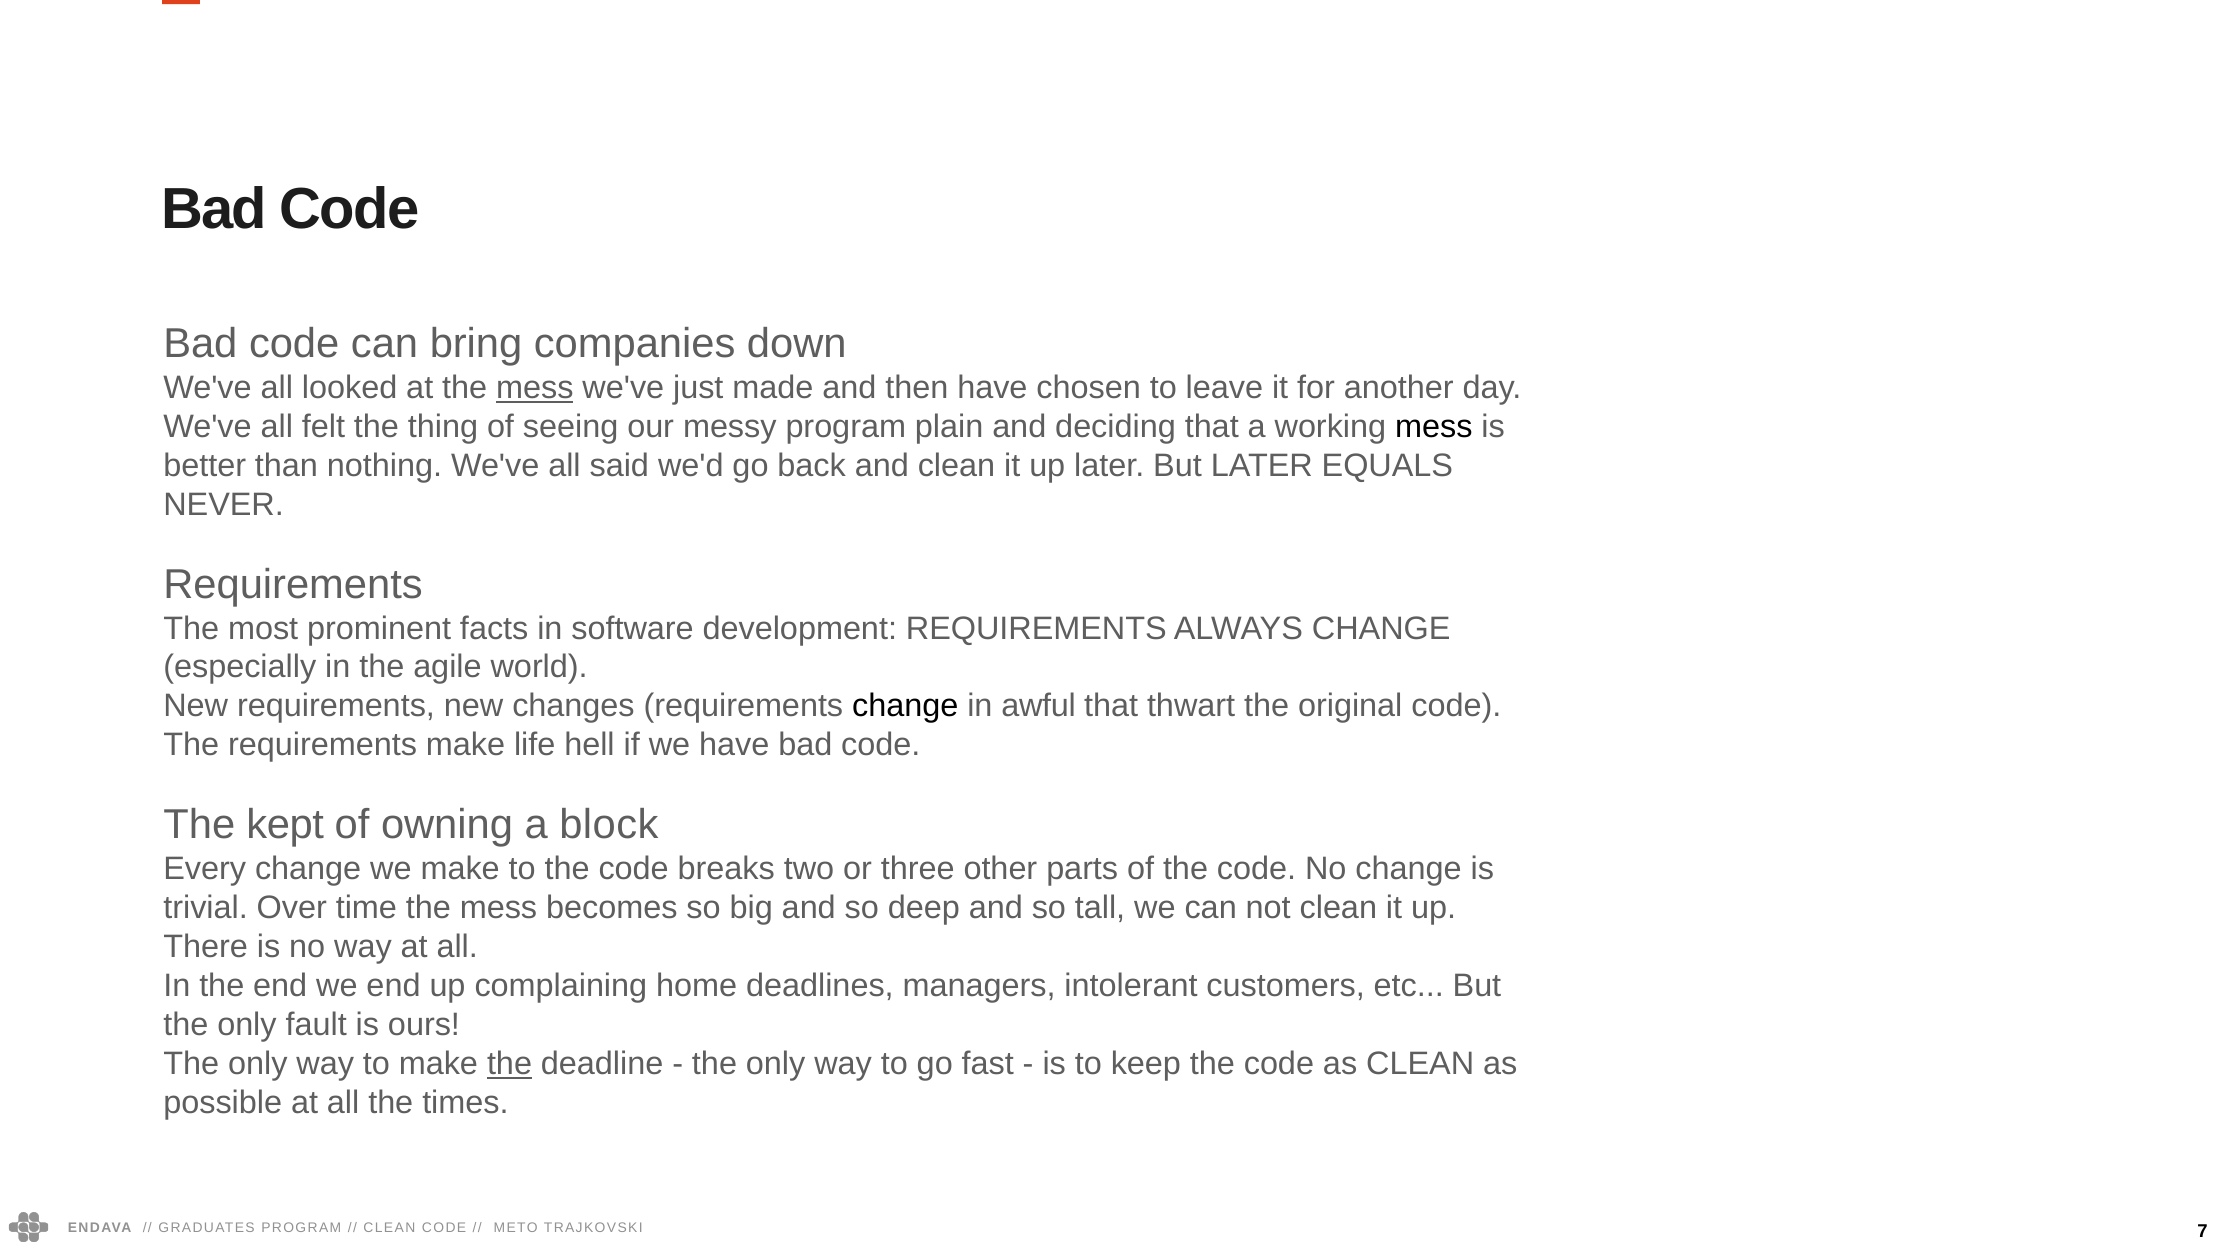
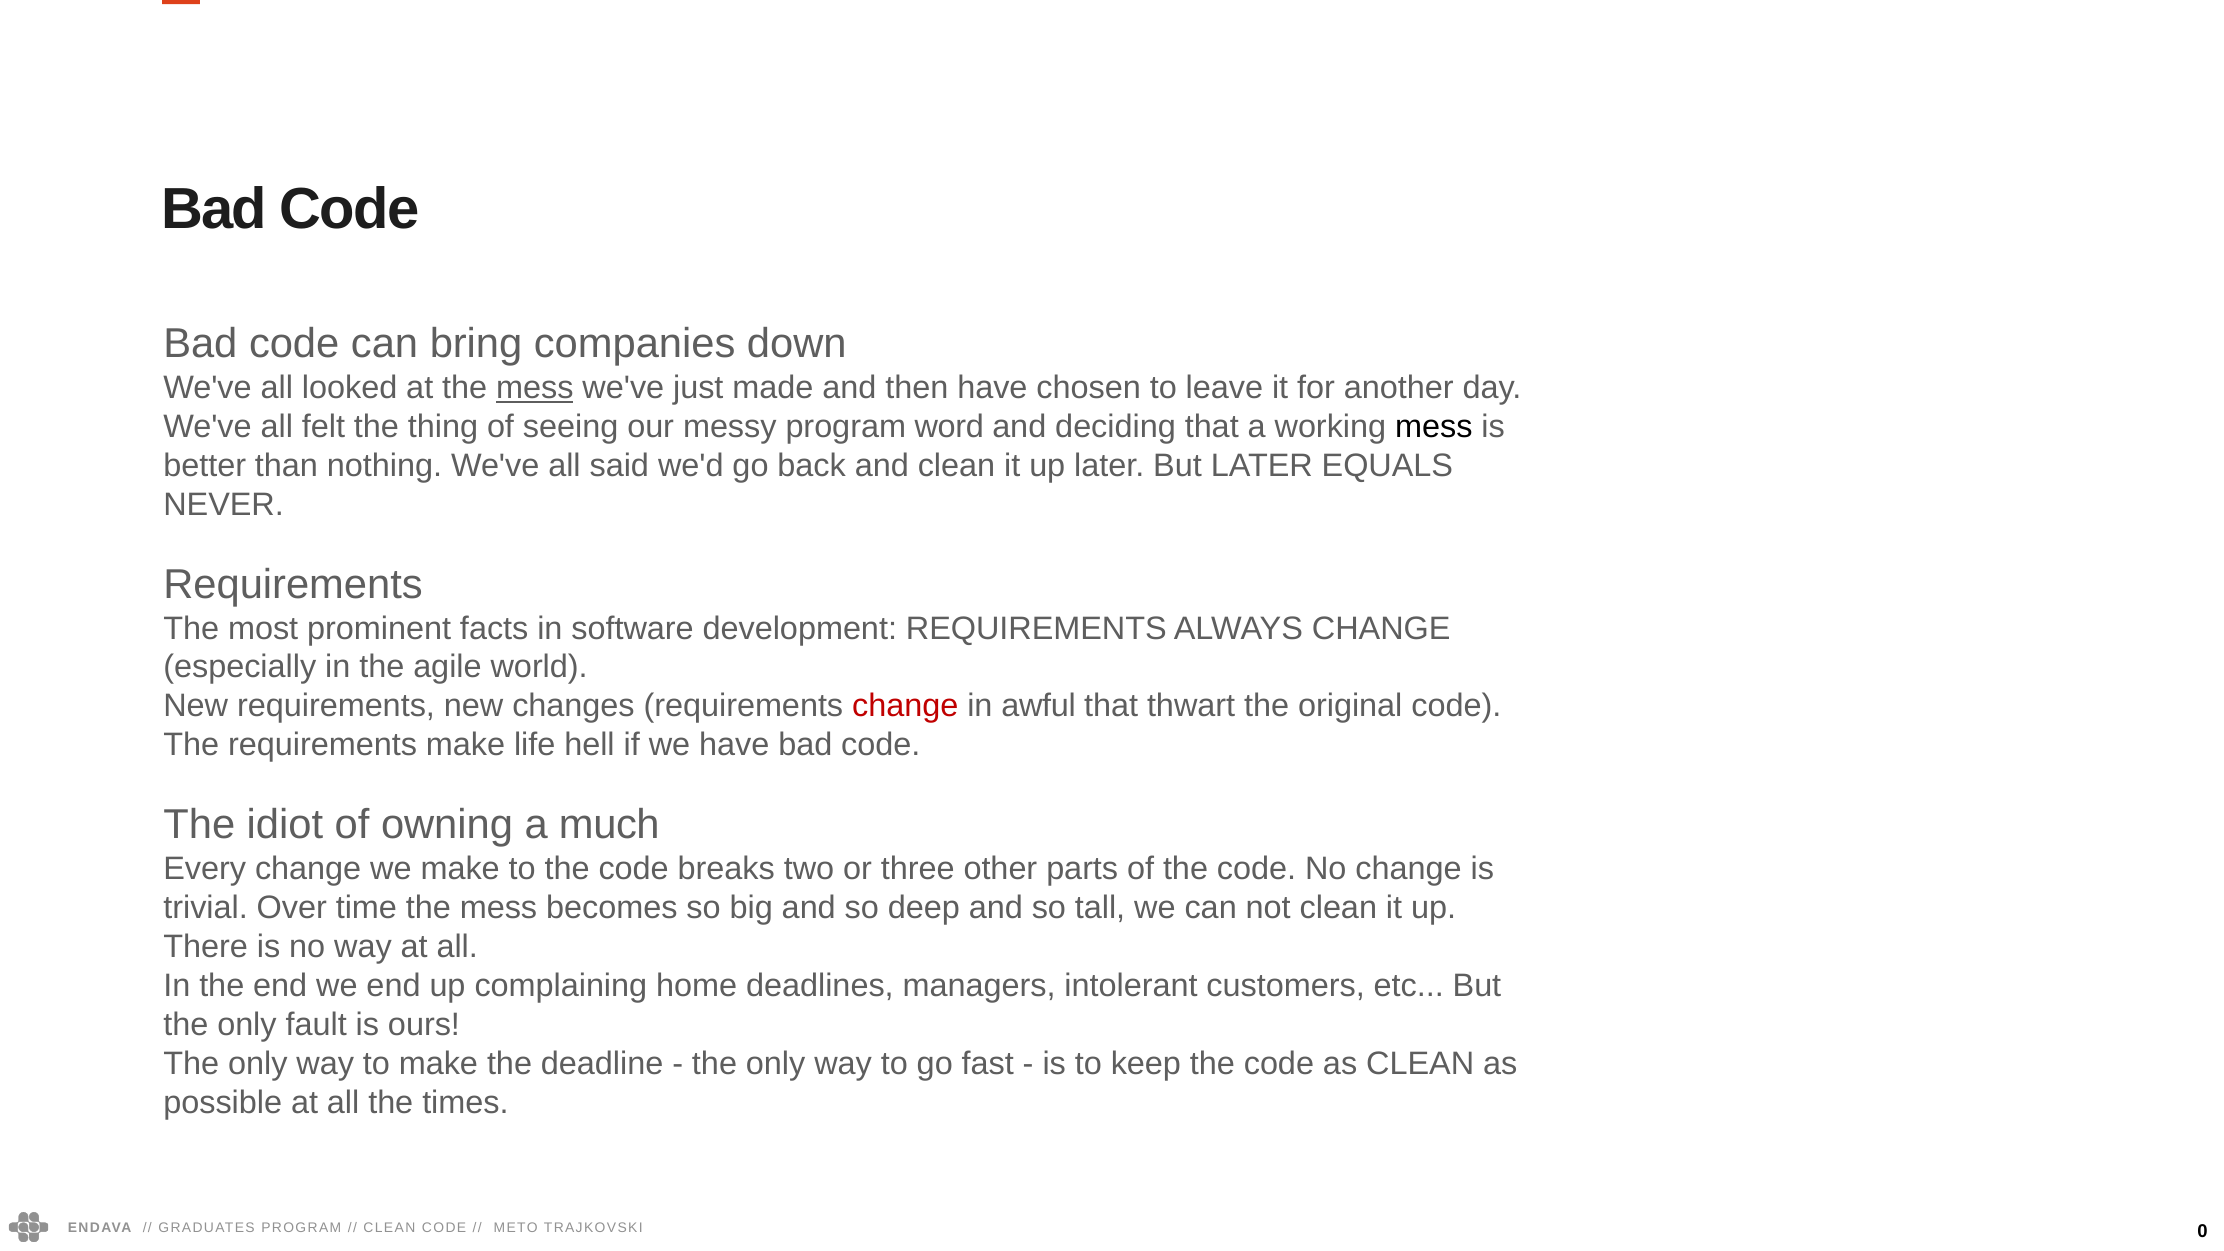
plain: plain -> word
change at (905, 706) colour: black -> red
kept: kept -> idiot
block: block -> much
the at (510, 1064) underline: present -> none
7: 7 -> 0
